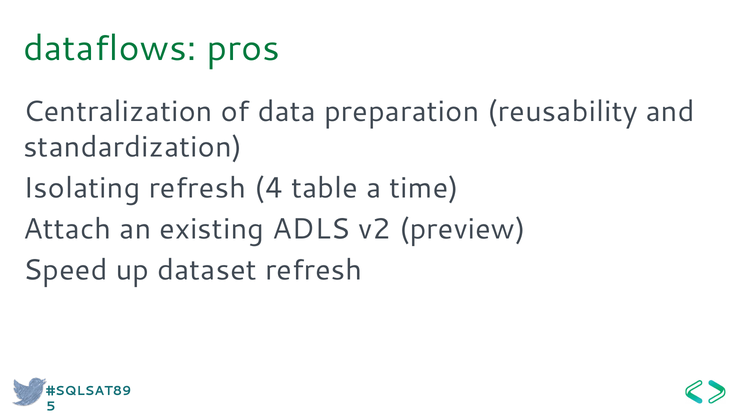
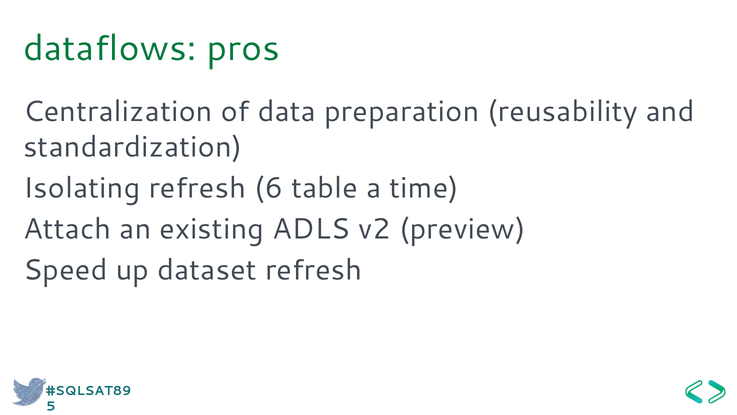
4: 4 -> 6
